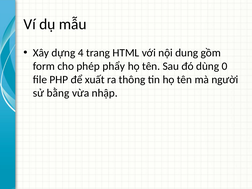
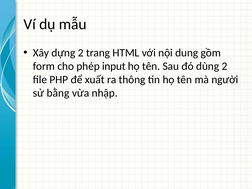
dựng 4: 4 -> 2
phẩy: phẩy -> input
dùng 0: 0 -> 2
